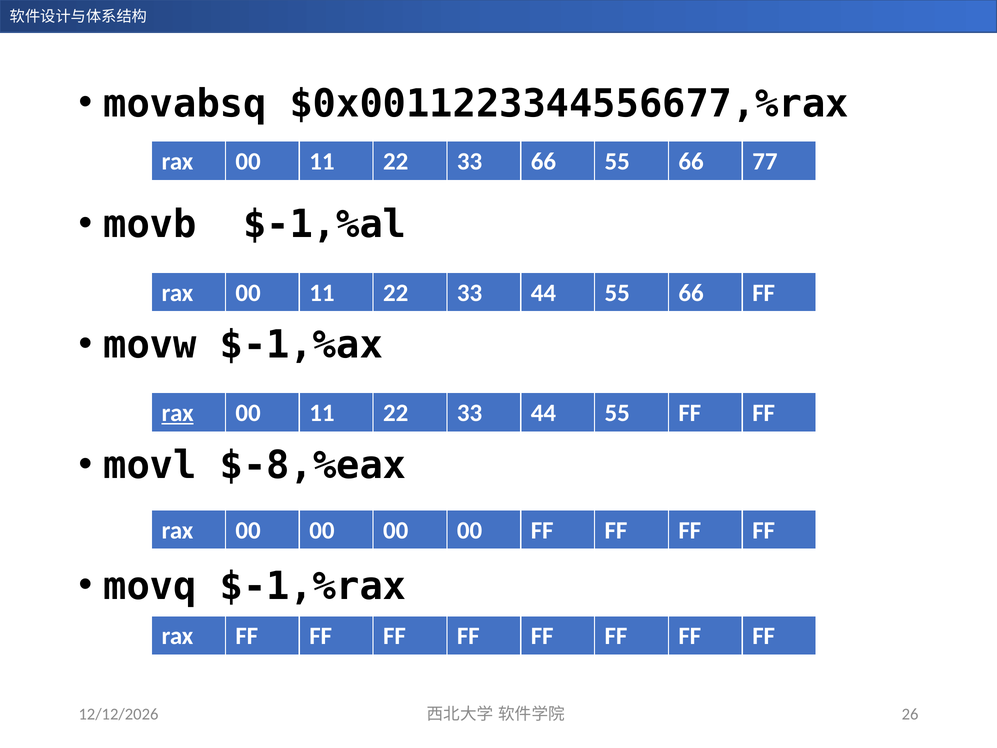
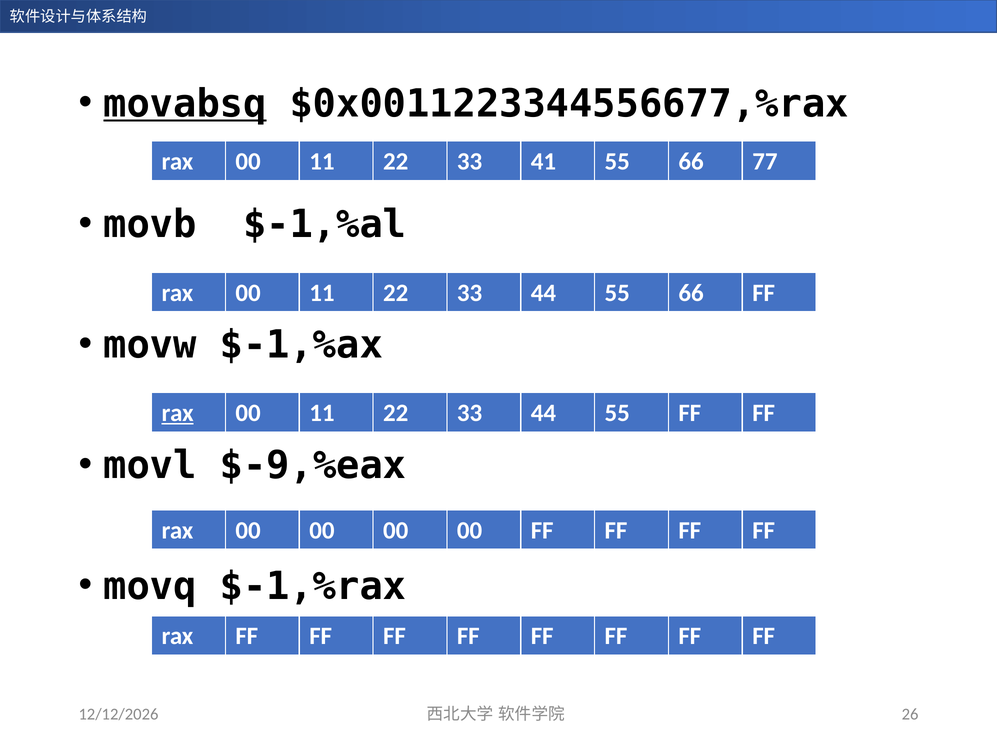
movabsq underline: none -> present
33 66: 66 -> 41
$-8,%eax: $-8,%eax -> $-9,%eax
